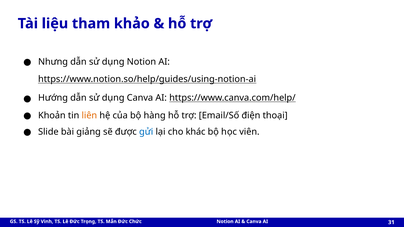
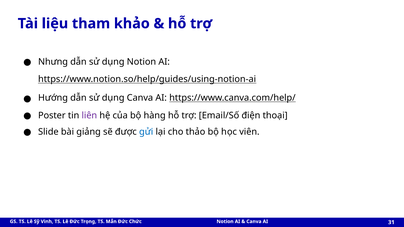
Khoản: Khoản -> Poster
liên colour: orange -> purple
khác: khác -> thảo
